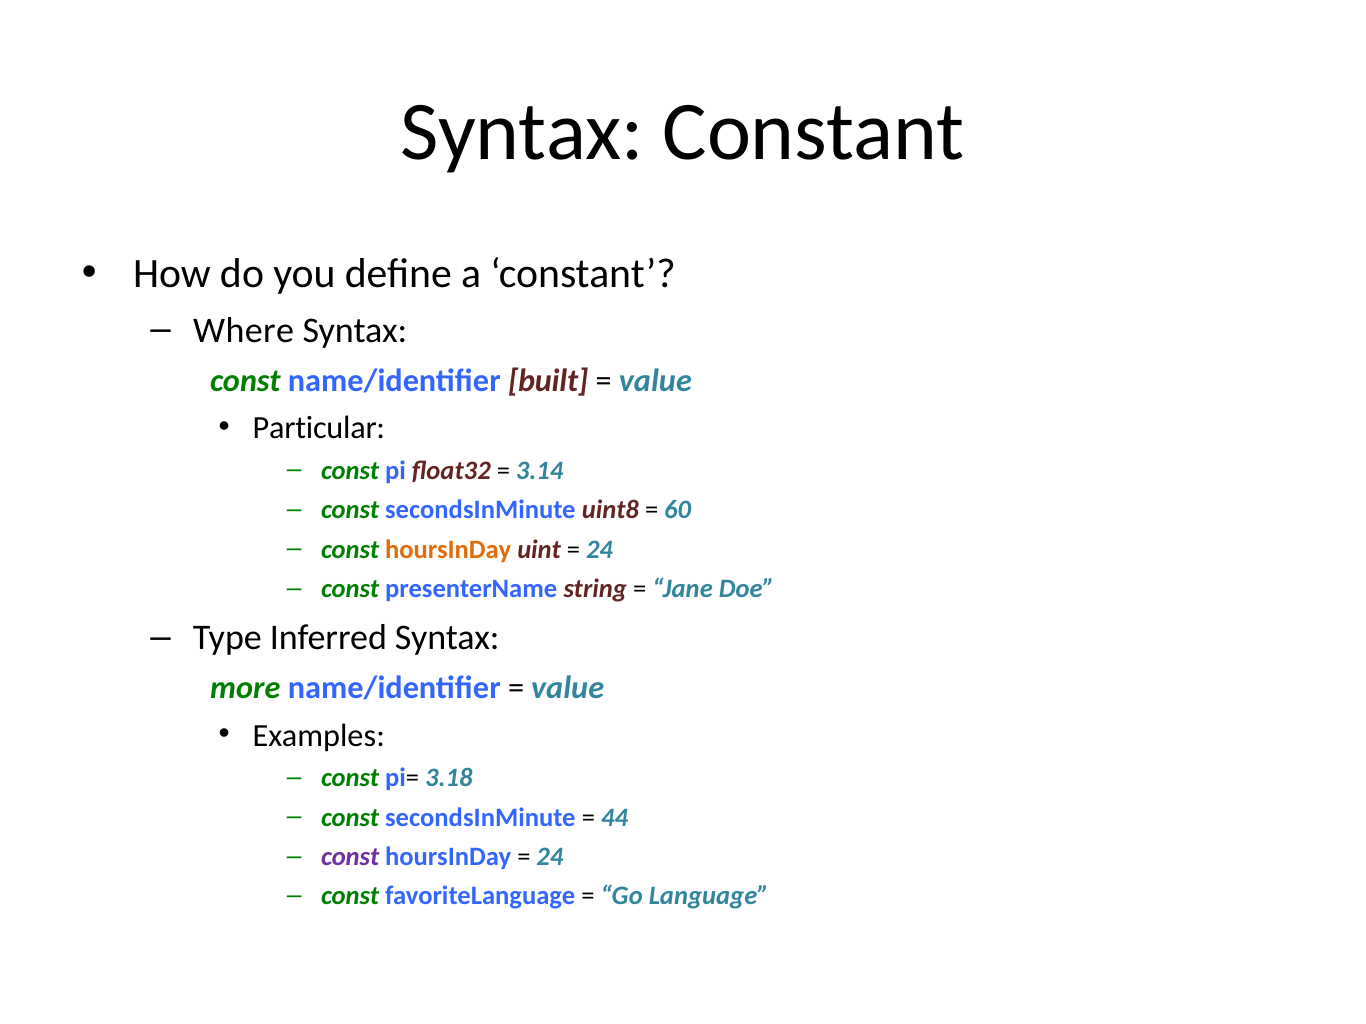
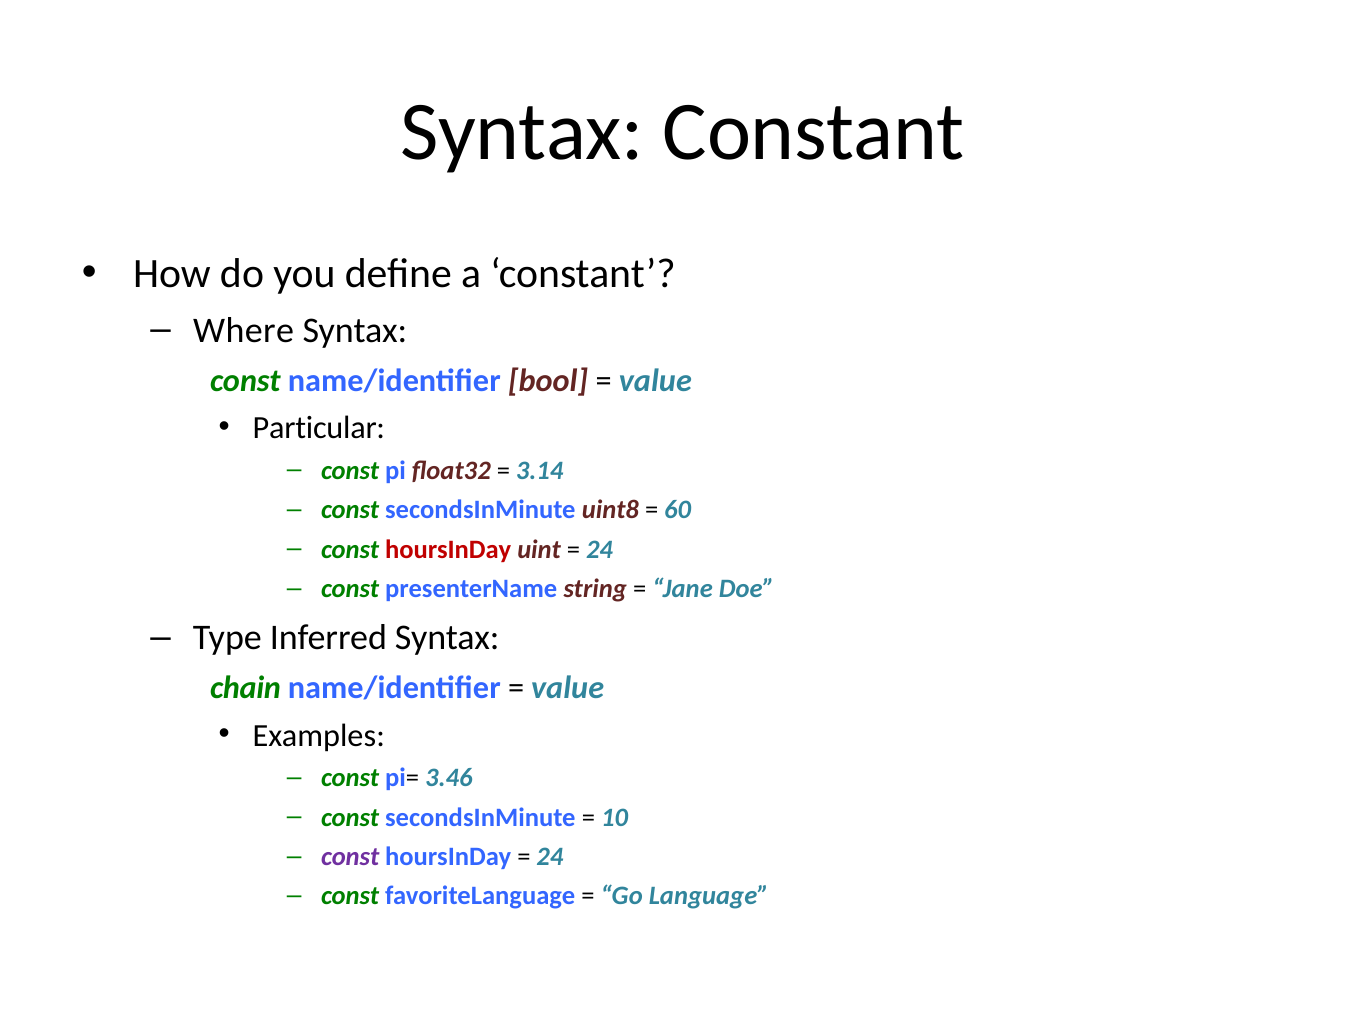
built: built -> bool
hoursInDay at (448, 550) colour: orange -> red
more: more -> chain
3.18: 3.18 -> 3.46
44: 44 -> 10
